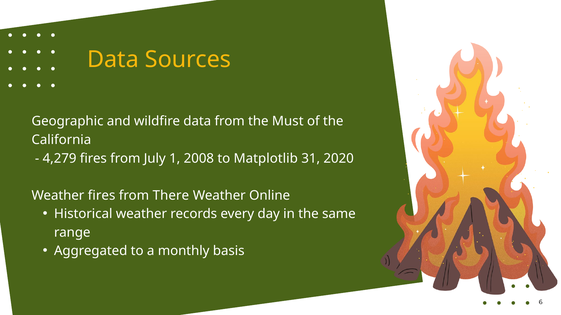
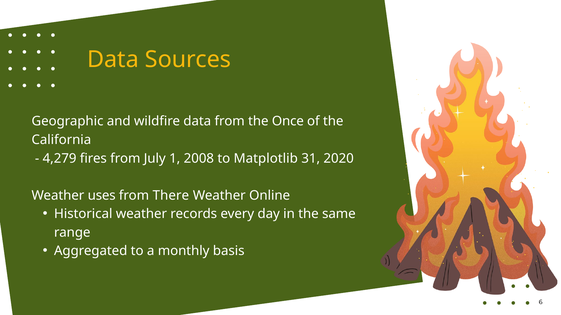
Must: Must -> Once
Weather fires: fires -> uses
